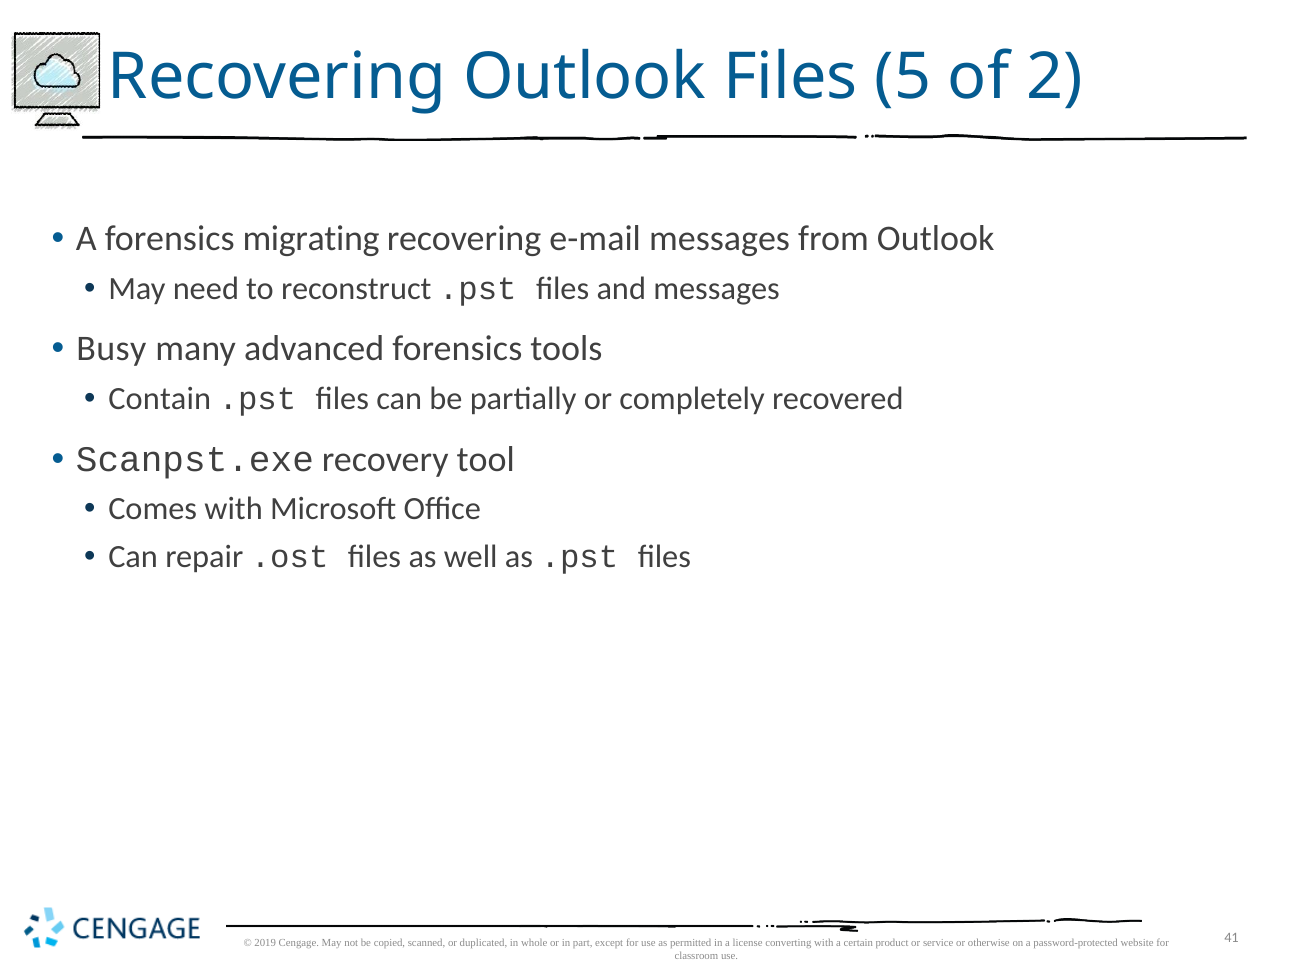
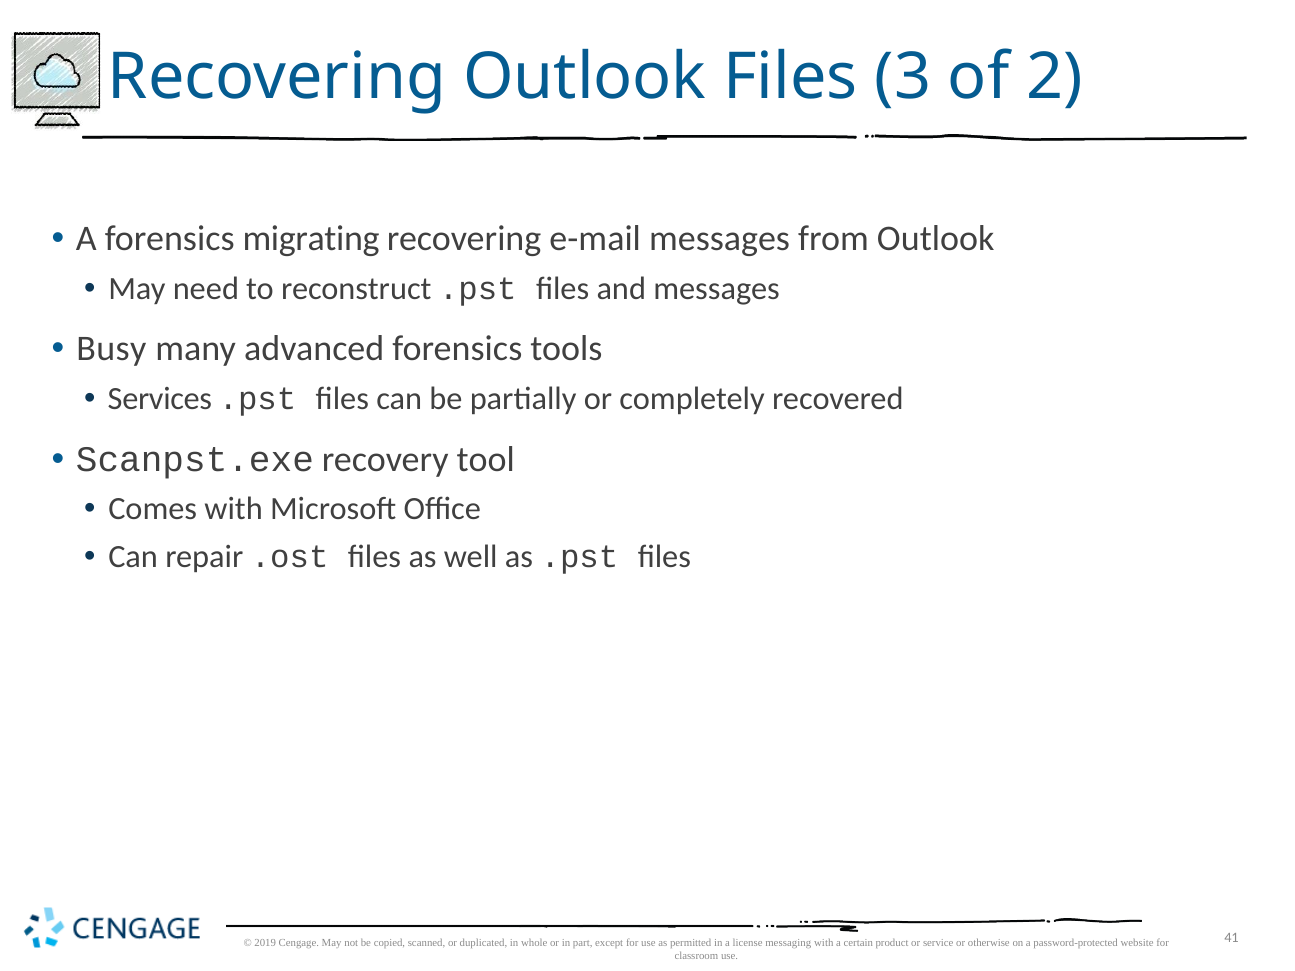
5: 5 -> 3
Contain: Contain -> Services
converting: converting -> messaging
